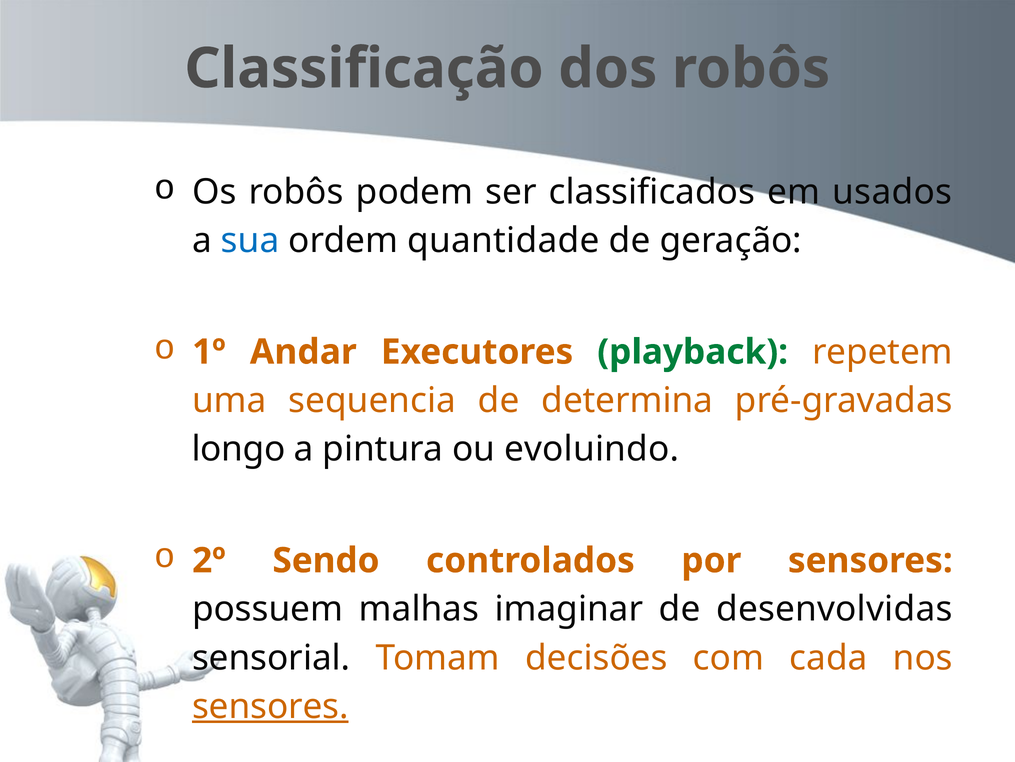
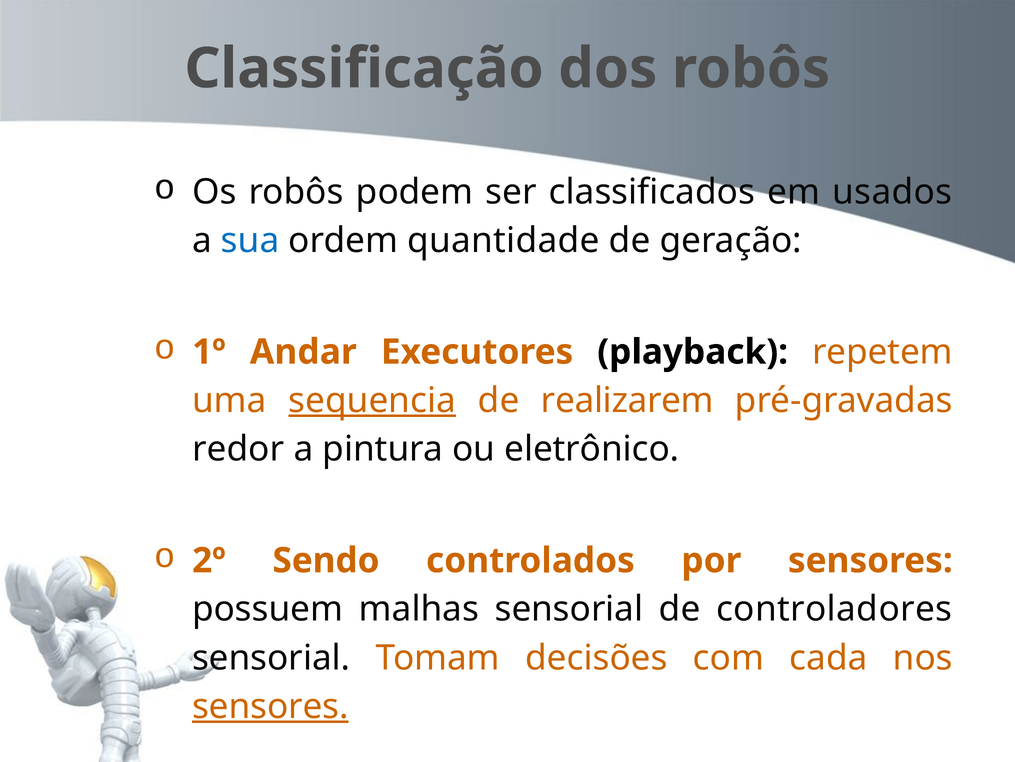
playback colour: green -> black
sequencia underline: none -> present
determina: determina -> realizarem
longo: longo -> redor
evoluindo: evoluindo -> eletrônico
malhas imaginar: imaginar -> sensorial
desenvolvidas: desenvolvidas -> controladores
